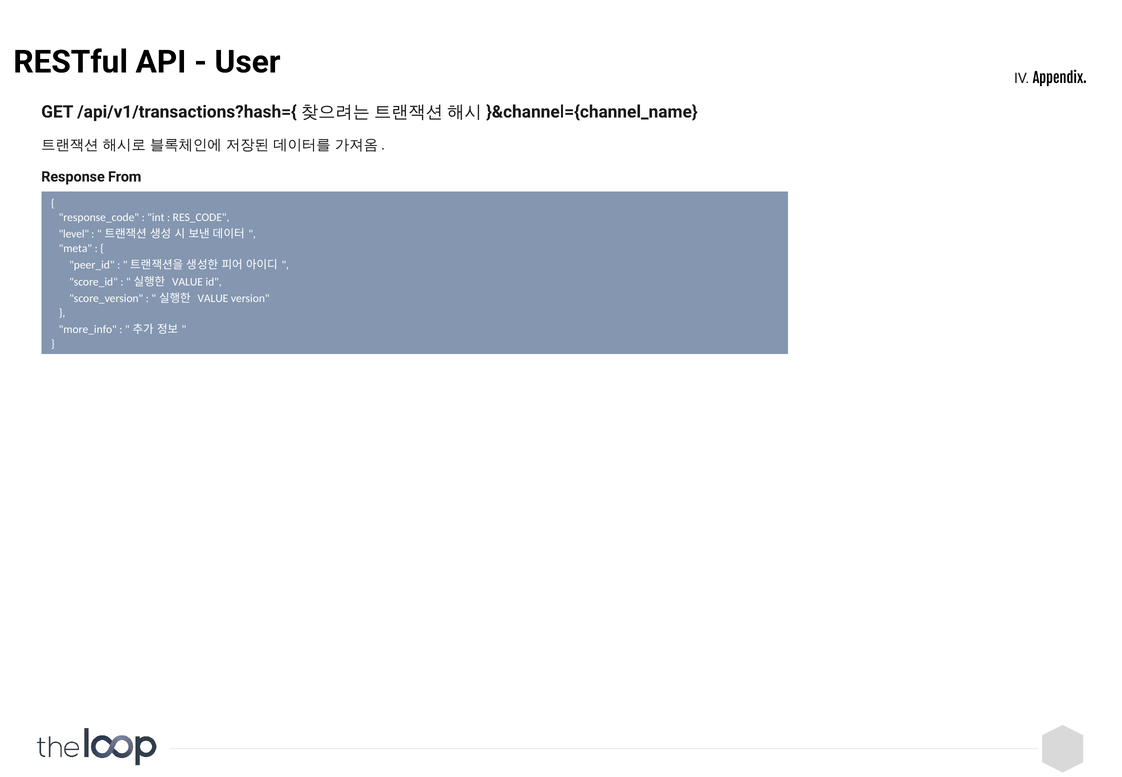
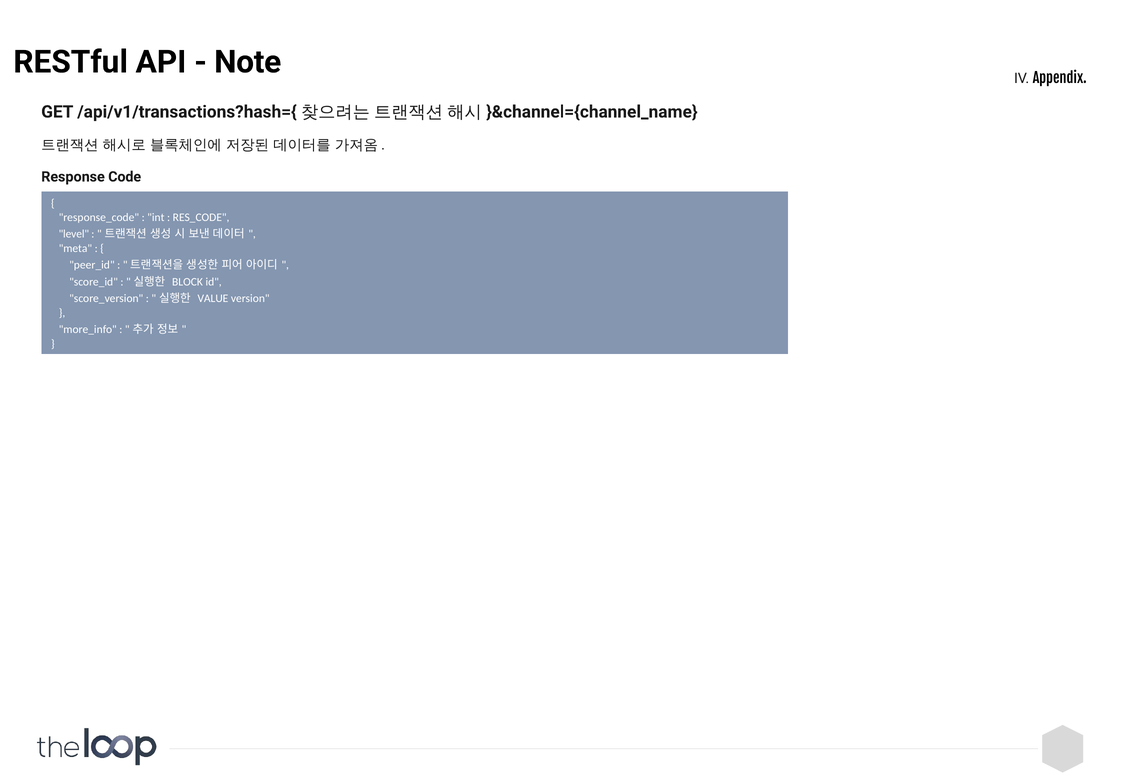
User: User -> Note
From: From -> Code
VALUE at (188, 282): VALUE -> BLOCK
